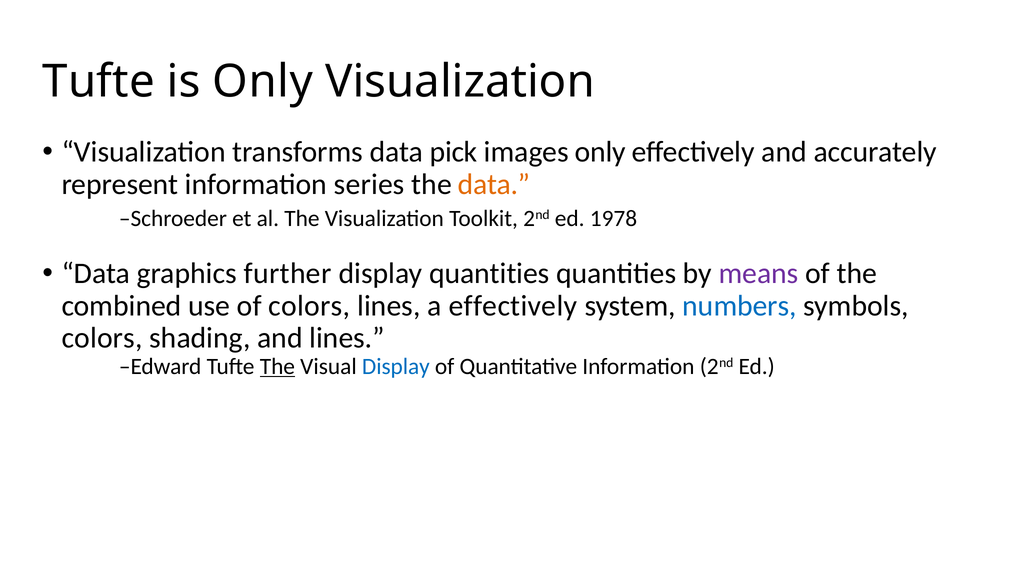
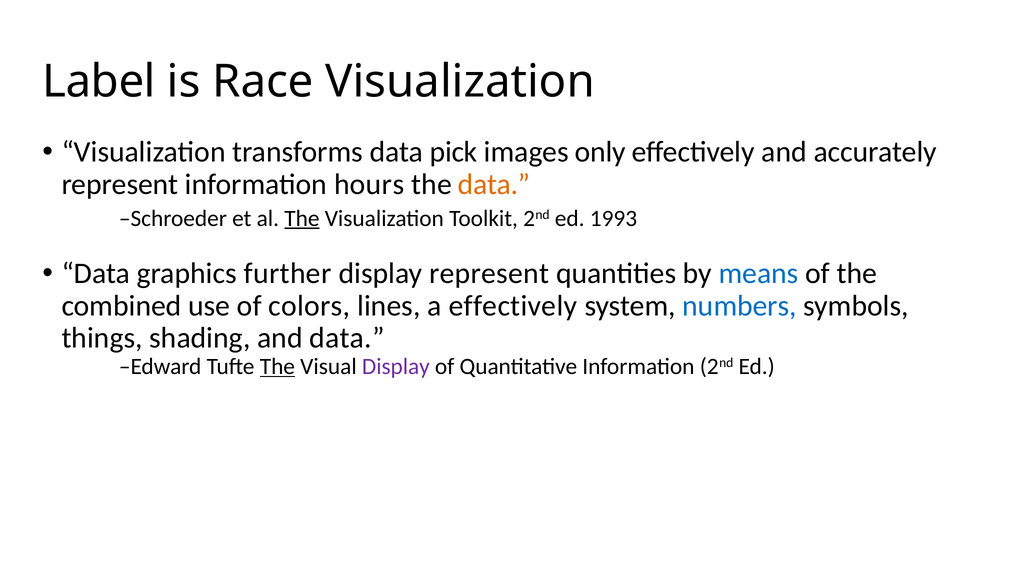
Tufte at (99, 82): Tufte -> Label
is Only: Only -> Race
series: series -> hours
The at (302, 218) underline: none -> present
1978: 1978 -> 1993
display quantities: quantities -> represent
means colour: purple -> blue
colors at (102, 338): colors -> things
and lines: lines -> data
Display at (396, 366) colour: blue -> purple
